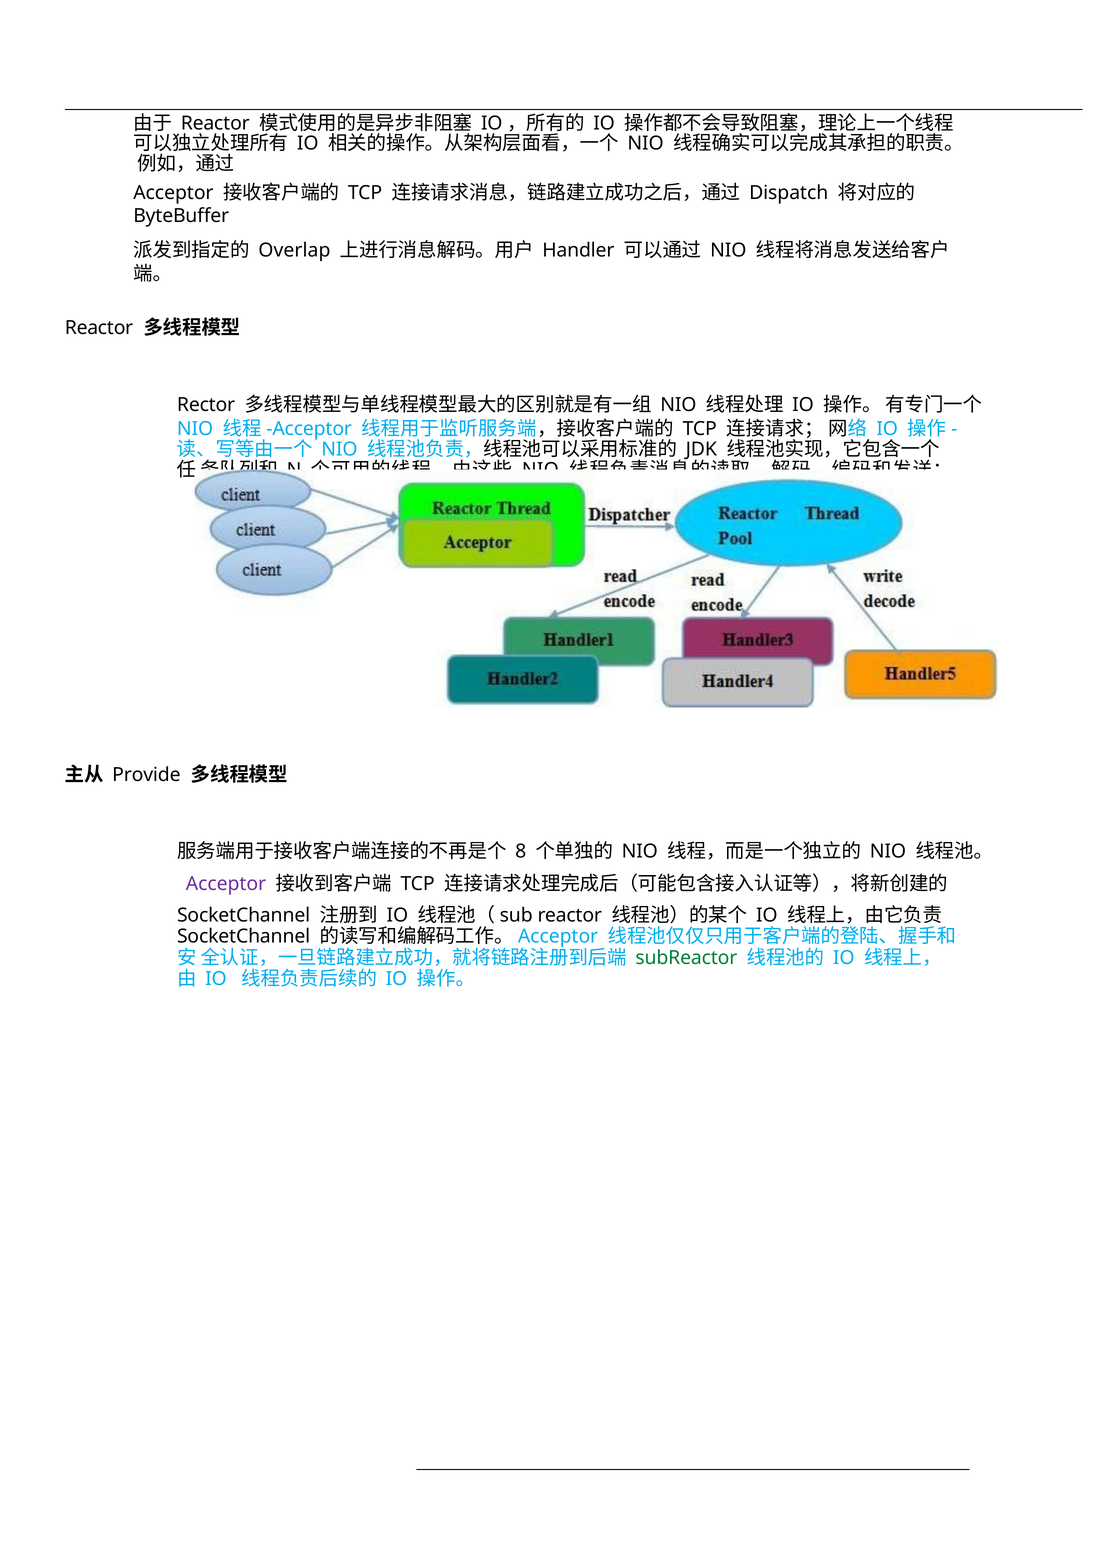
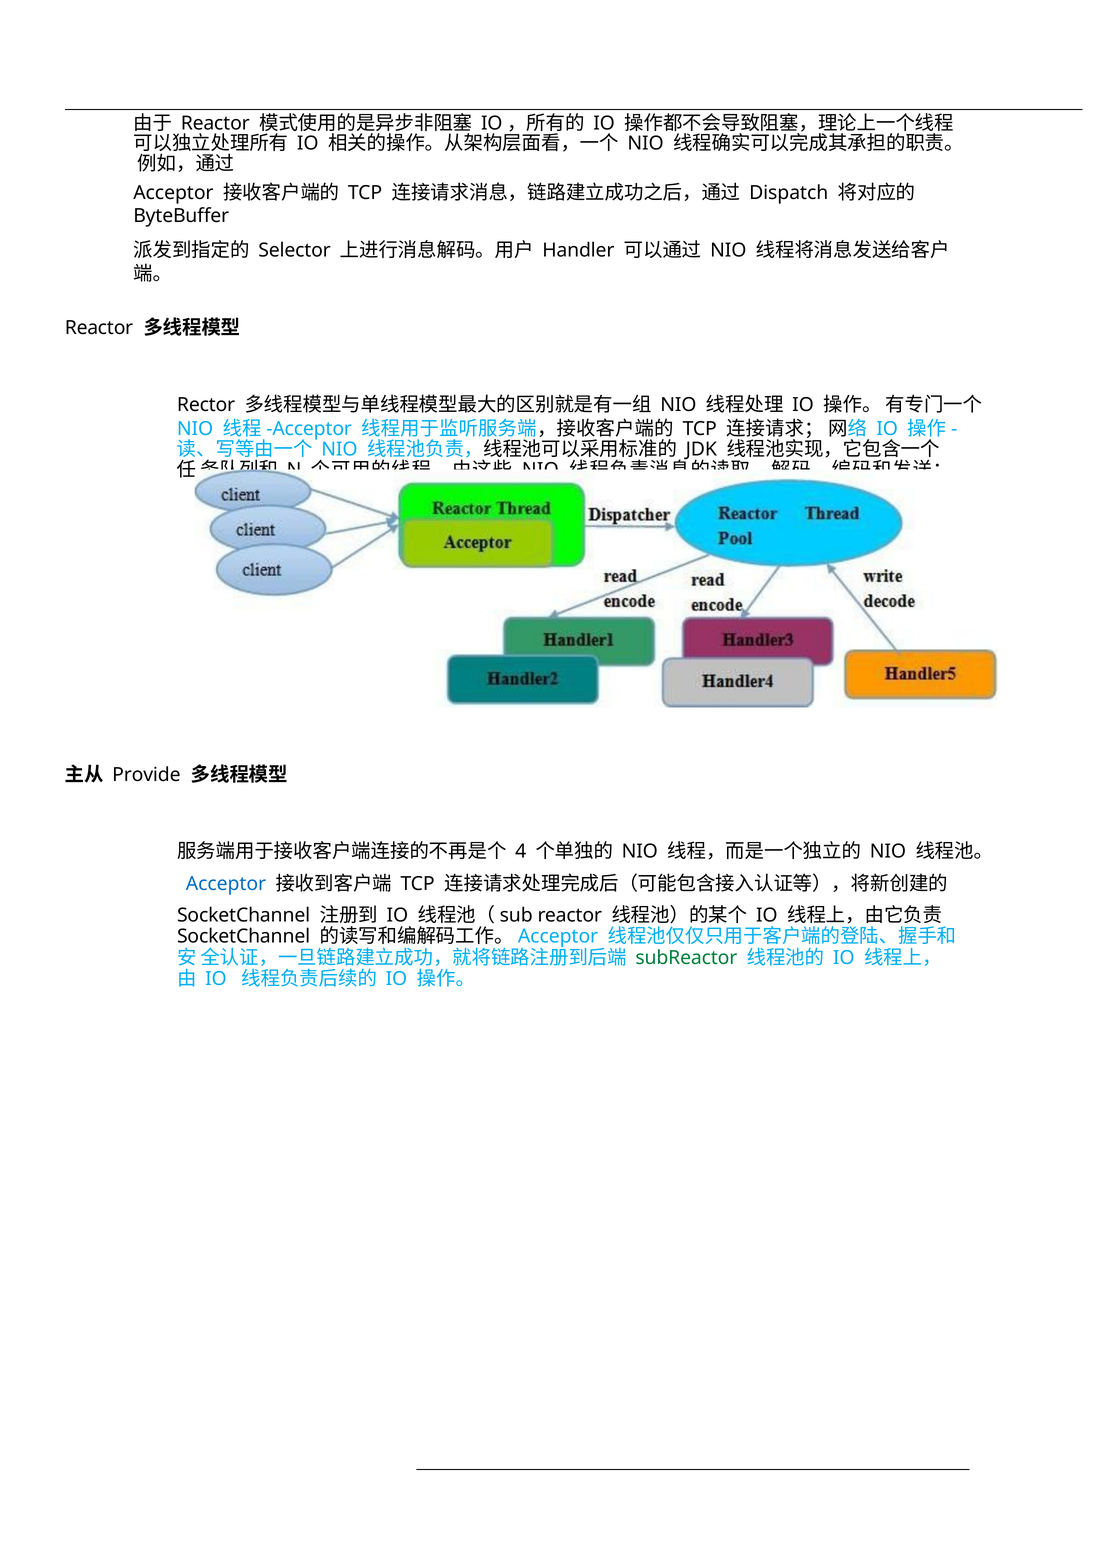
Overlap: Overlap -> Selector
8: 8 -> 4
Acceptor at (226, 884) colour: purple -> blue
